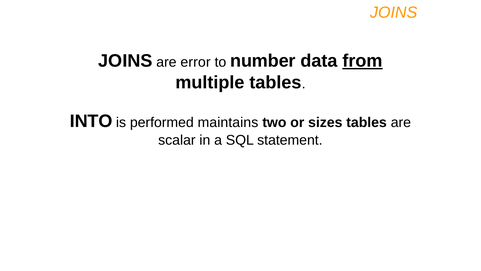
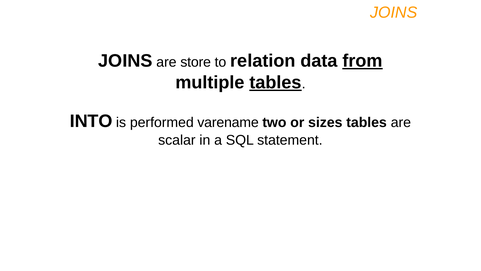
error: error -> store
number: number -> relation
tables at (276, 82) underline: none -> present
maintains: maintains -> varename
